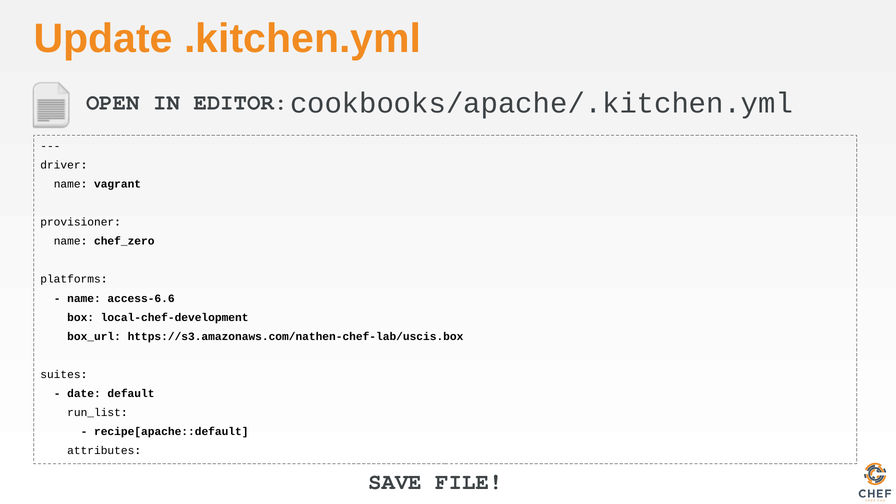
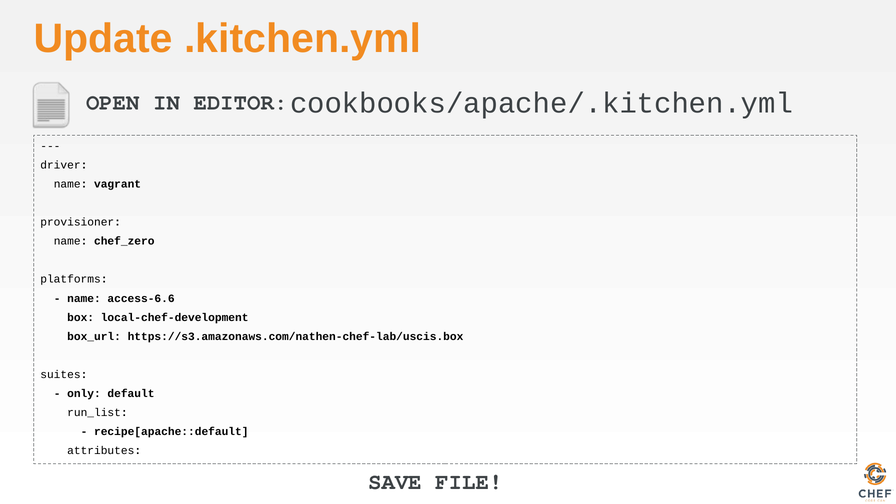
date: date -> only
